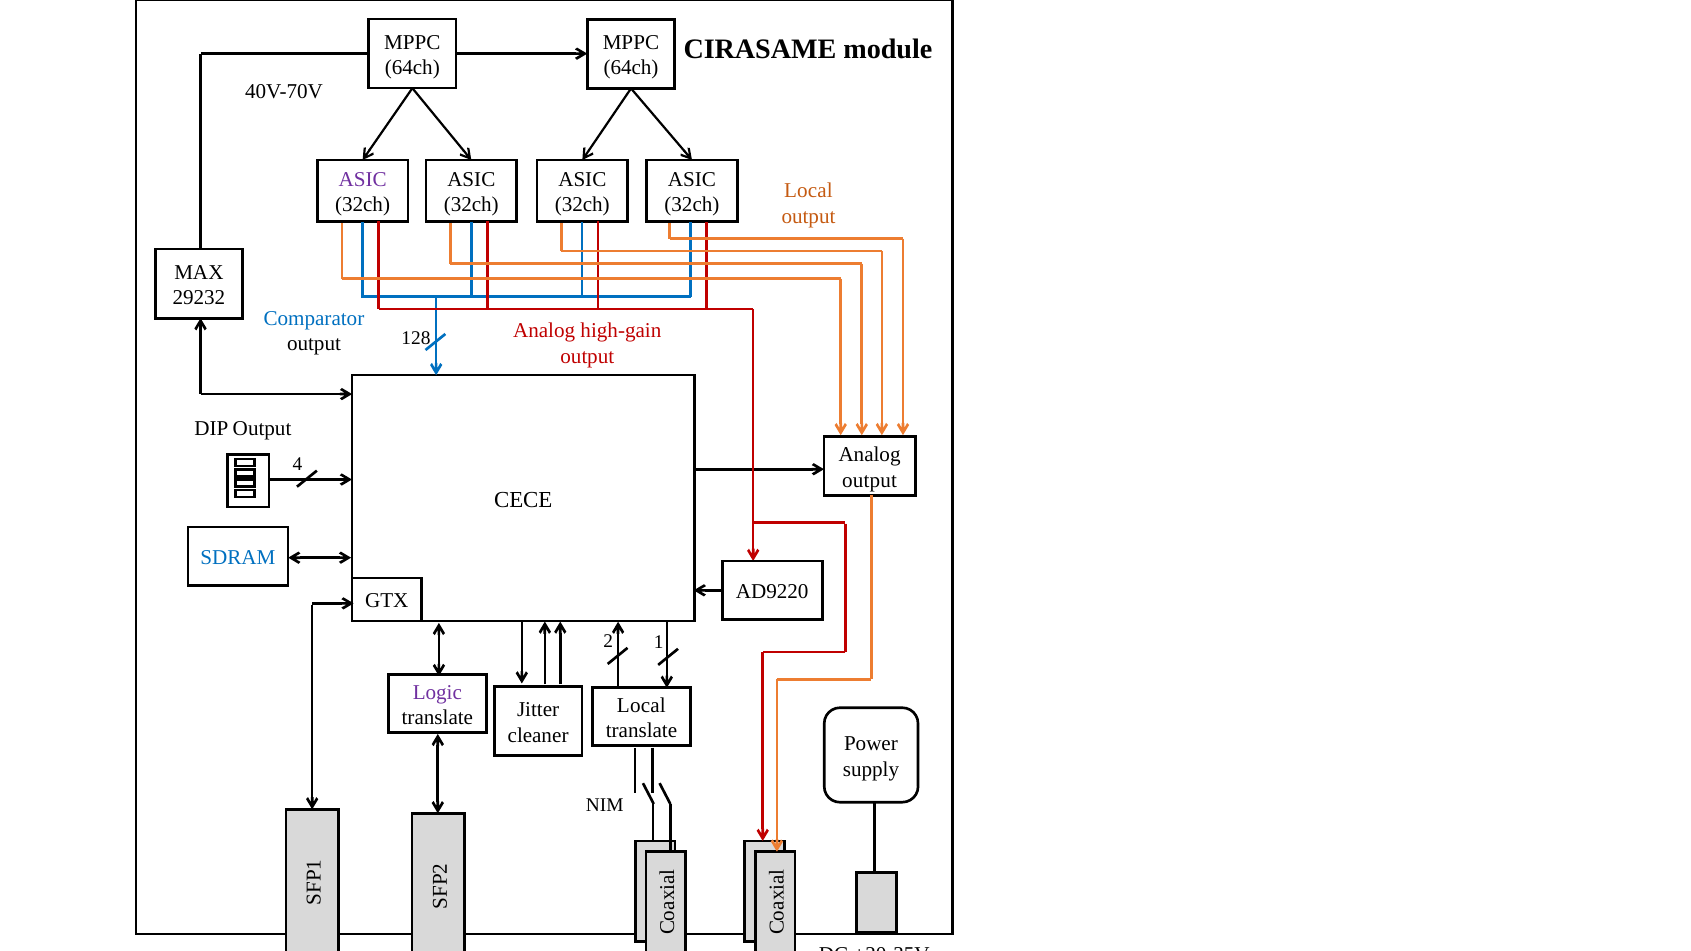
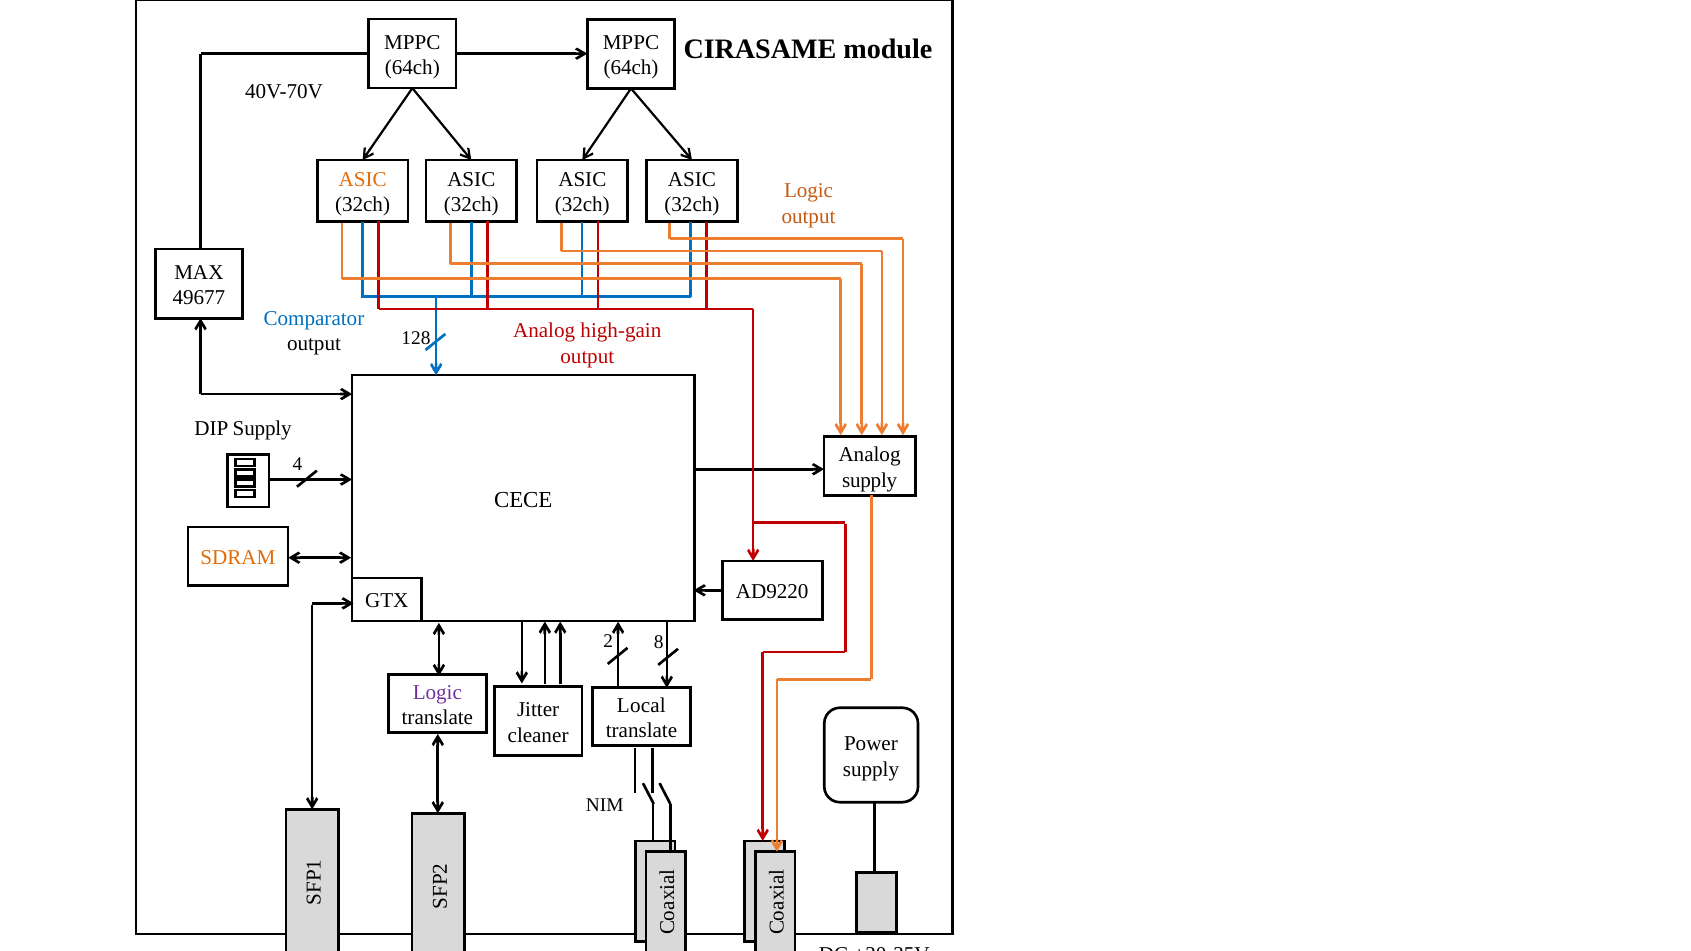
ASIC at (363, 180) colour: purple -> orange
Local at (808, 191): Local -> Logic
29232: 29232 -> 49677
DIP Output: Output -> Supply
output at (869, 480): output -> supply
SDRAM colour: blue -> orange
2 1: 1 -> 8
